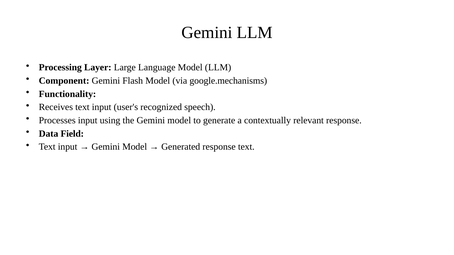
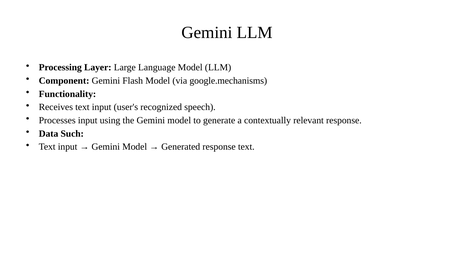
Field: Field -> Such
